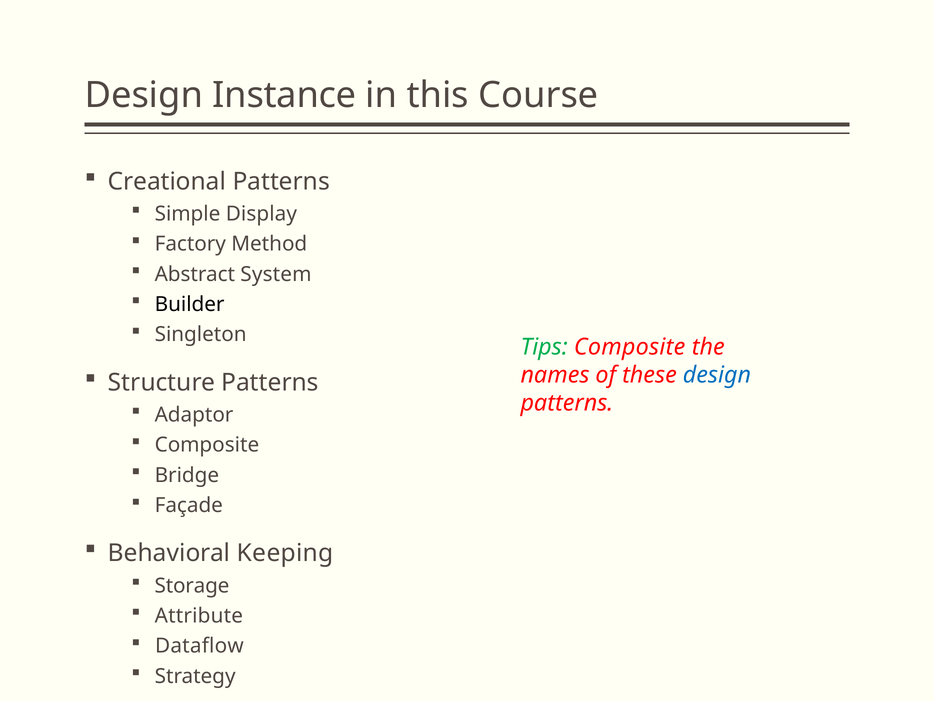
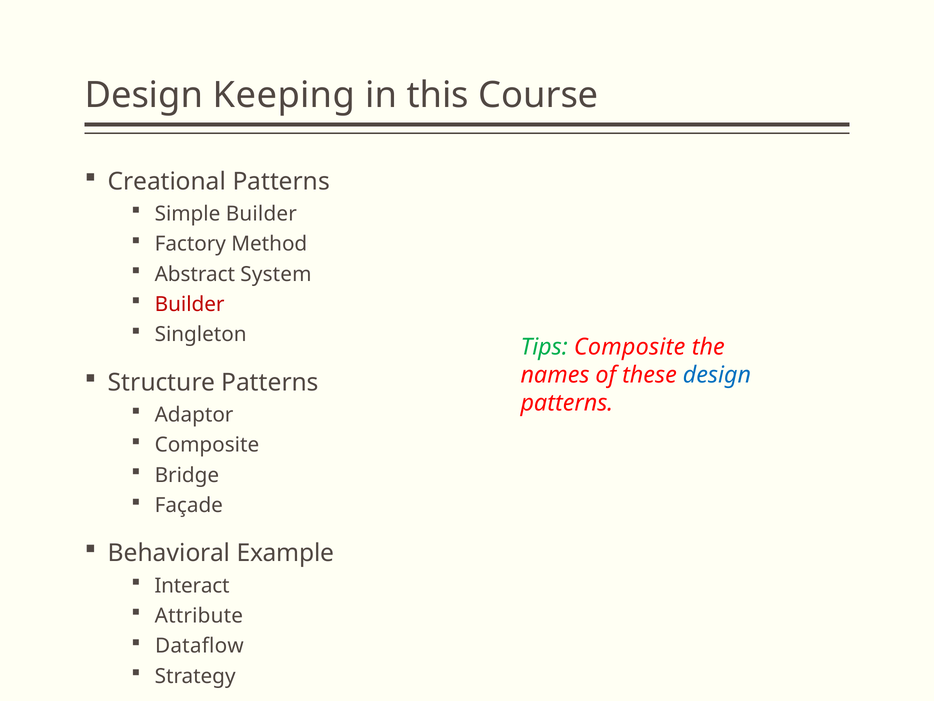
Instance: Instance -> Keeping
Simple Display: Display -> Builder
Builder at (190, 304) colour: black -> red
Keeping: Keeping -> Example
Storage: Storage -> Interact
